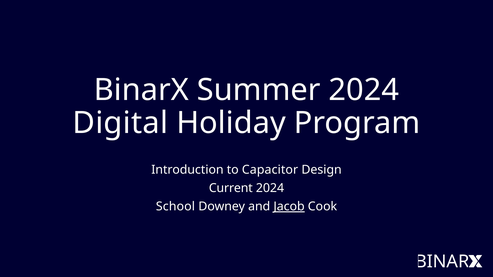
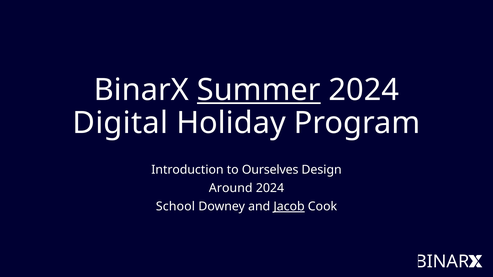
Summer underline: none -> present
Capacitor: Capacitor -> Ourselves
Current: Current -> Around
